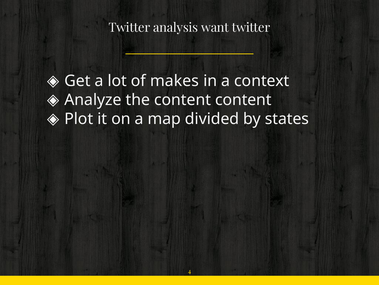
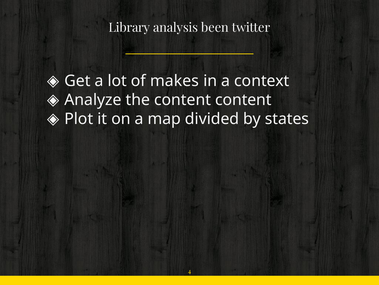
Twitter at (129, 28): Twitter -> Library
want: want -> been
